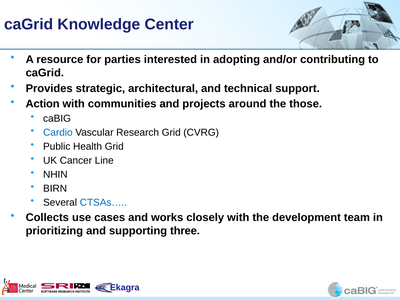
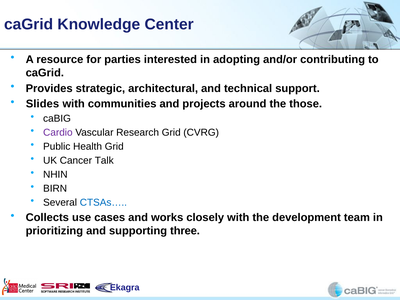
Action: Action -> Slides
Cardio colour: blue -> purple
Line: Line -> Talk
